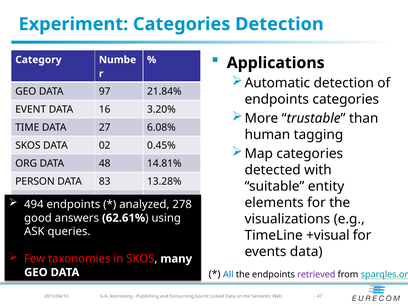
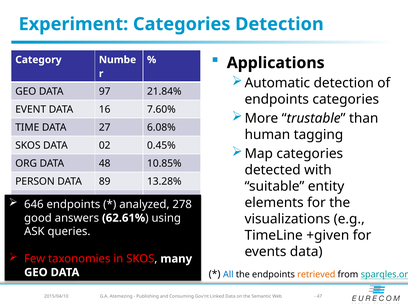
3.20%: 3.20% -> 7.60%
14.81%: 14.81% -> 10.85%
83: 83 -> 89
494: 494 -> 646
+visual: +visual -> +given
retrieved colour: purple -> orange
